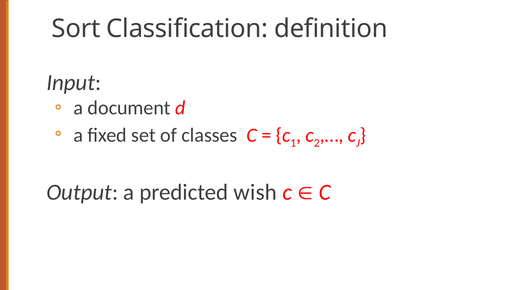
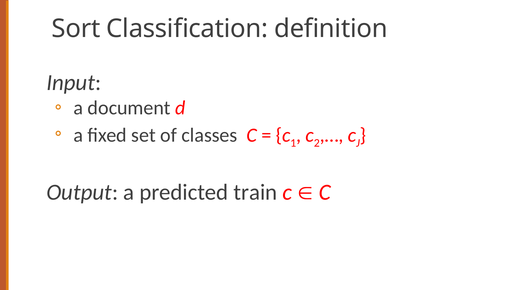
wish: wish -> train
